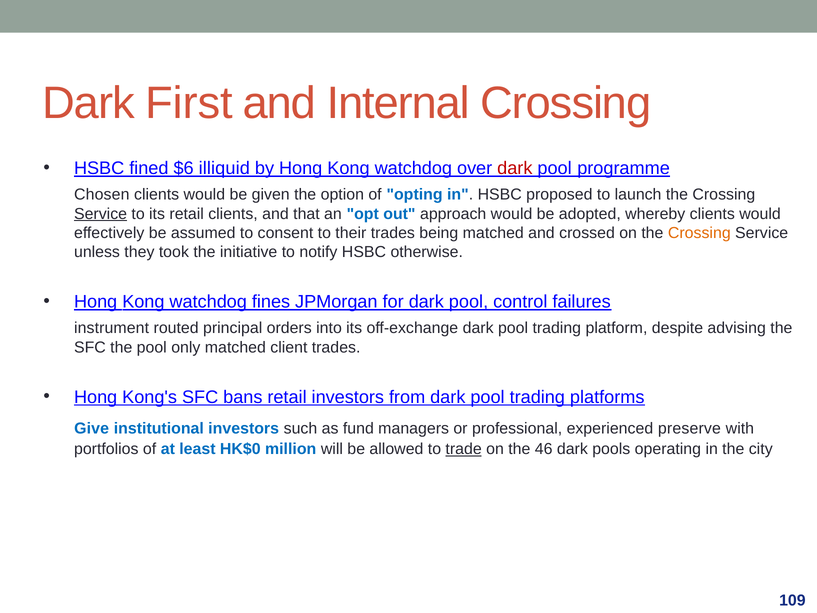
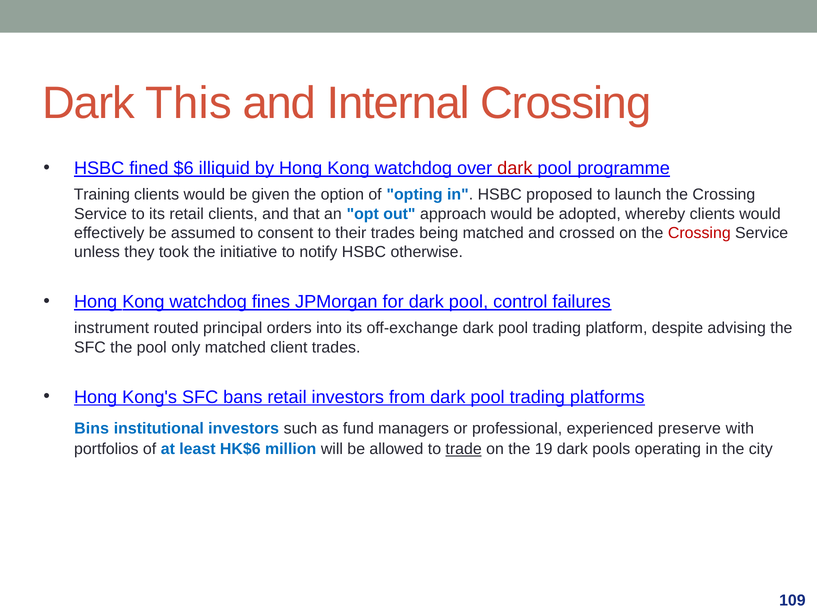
First: First -> This
Chosen: Chosen -> Training
Service at (101, 214) underline: present -> none
Crossing at (699, 233) colour: orange -> red
Give: Give -> Bins
HK$0: HK$0 -> HK$6
46: 46 -> 19
